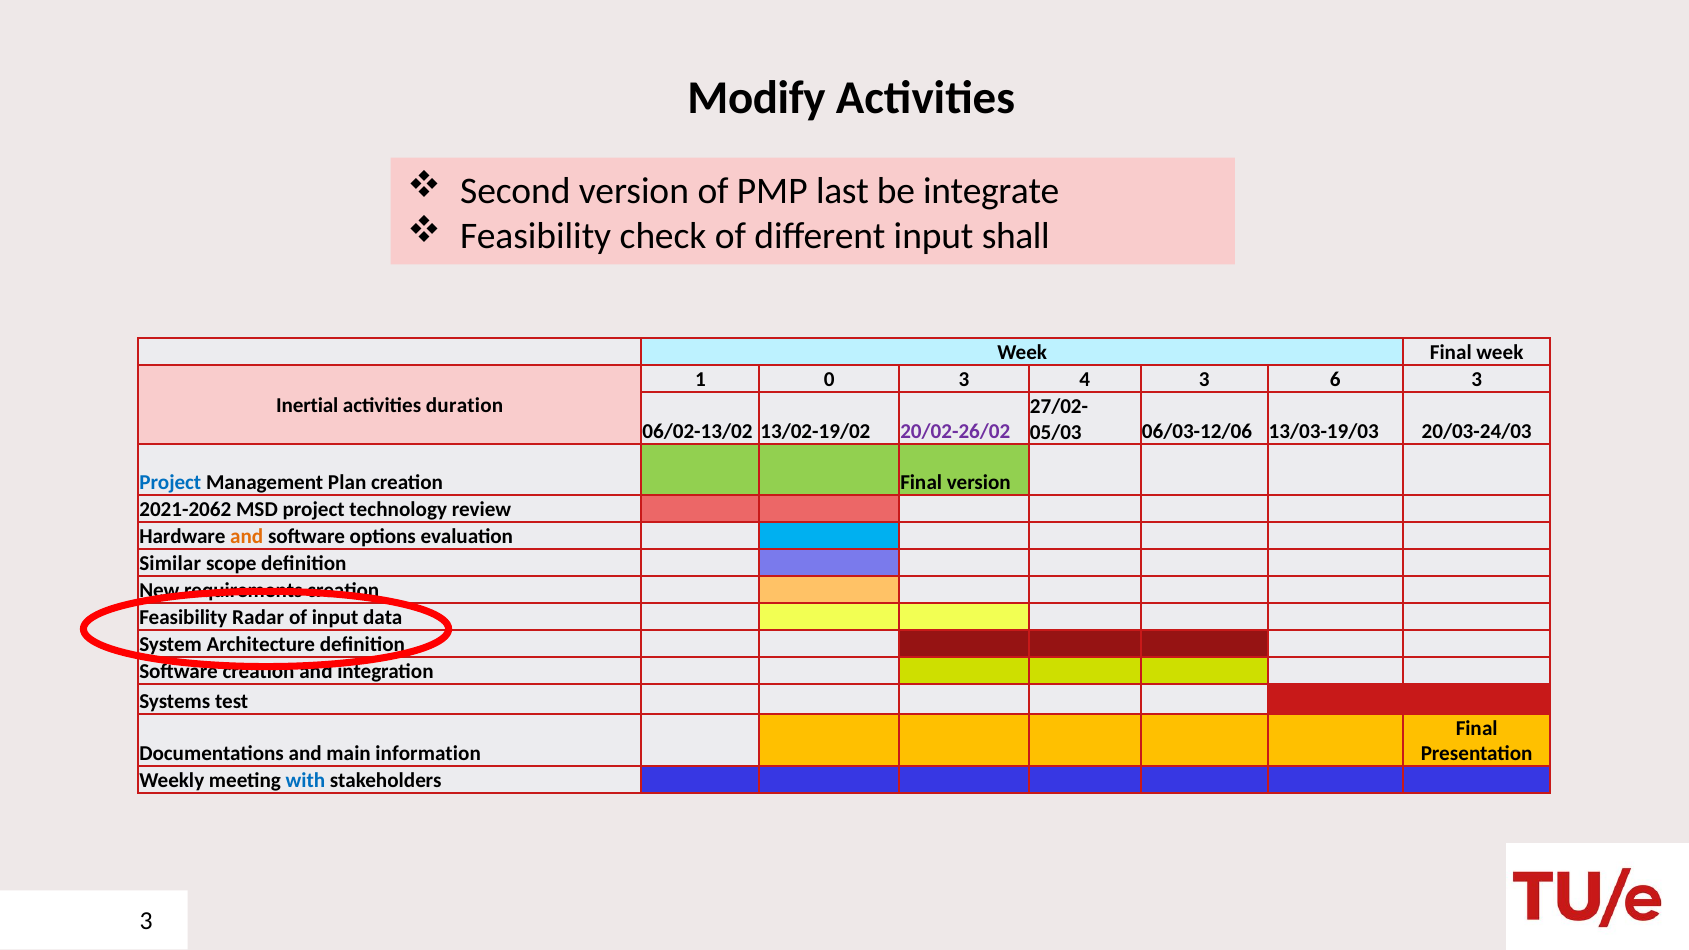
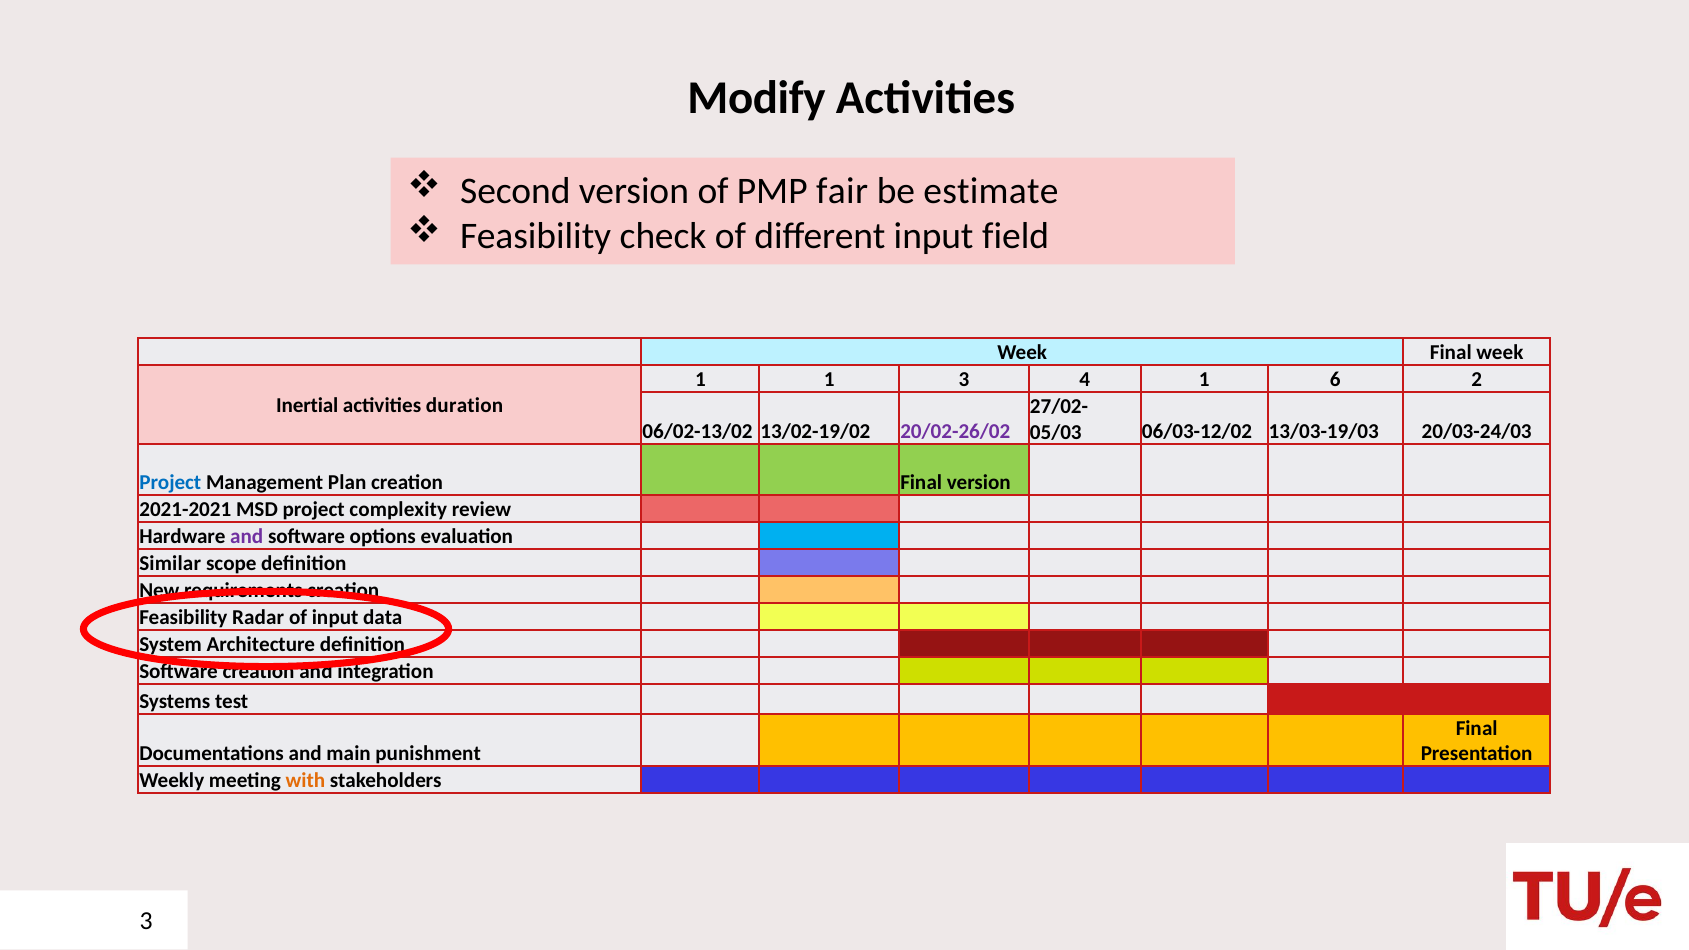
last: last -> fair
integrate: integrate -> estimate
shall: shall -> field
1 0: 0 -> 1
4 3: 3 -> 1
6 3: 3 -> 2
06/03-12/06: 06/03-12/06 -> 06/03-12/02
2021-2062: 2021-2062 -> 2021-2021
technology: technology -> complexity
and at (247, 536) colour: orange -> purple
information: information -> punishment
with colour: blue -> orange
